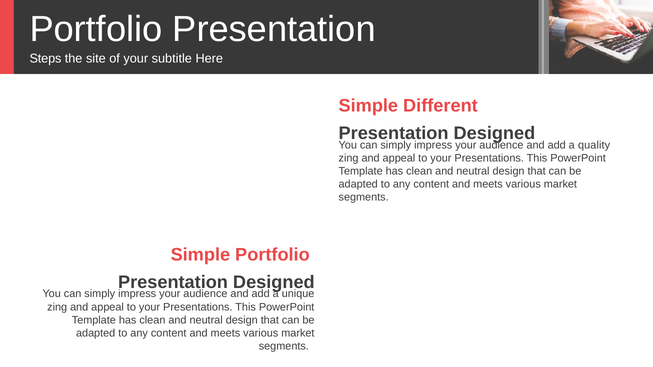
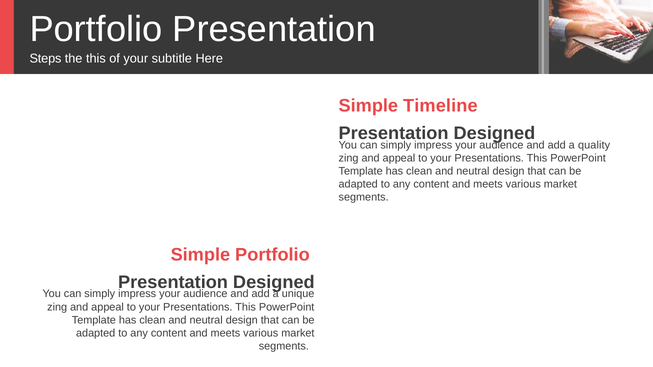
the site: site -> this
Different: Different -> Timeline
